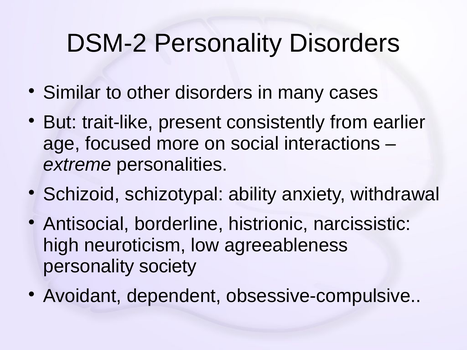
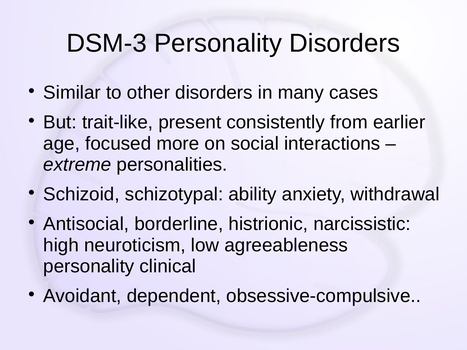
DSM-2: DSM-2 -> DSM-3
society: society -> clinical
